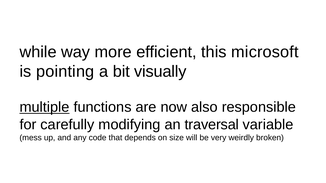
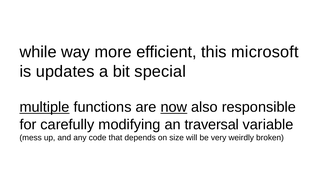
pointing: pointing -> updates
visually: visually -> special
now underline: none -> present
